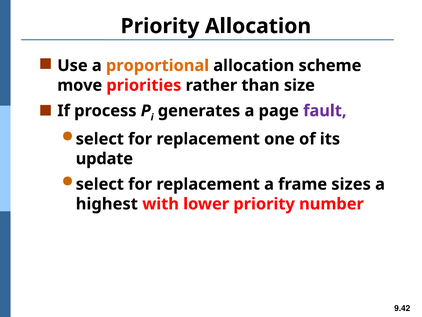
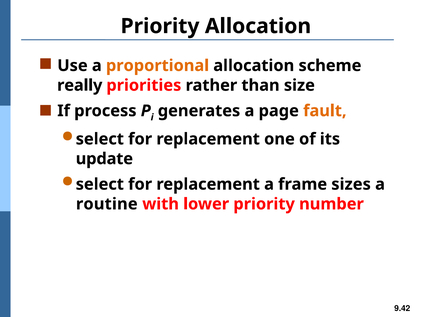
move: move -> really
fault colour: purple -> orange
highest: highest -> routine
